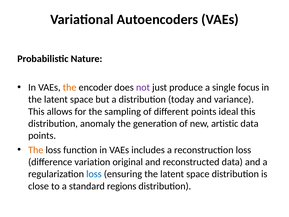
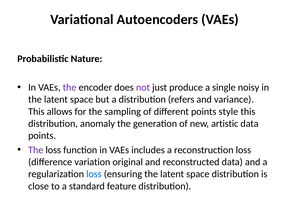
the at (70, 87) colour: orange -> purple
focus: focus -> noisy
today: today -> refers
ideal: ideal -> style
The at (36, 150) colour: orange -> purple
regions: regions -> feature
